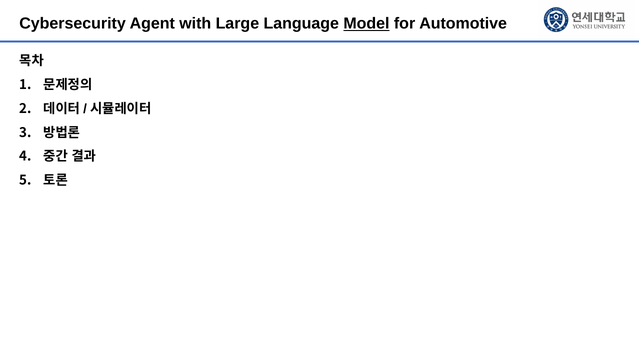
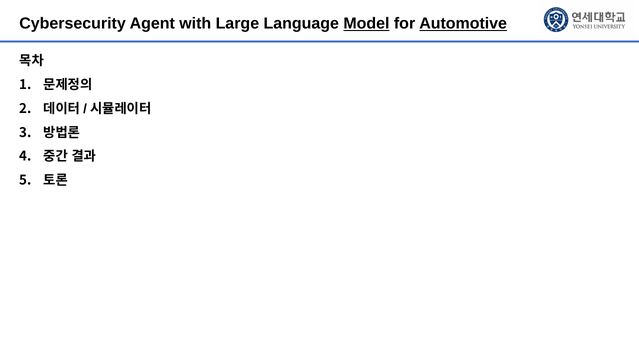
Automotive underline: none -> present
